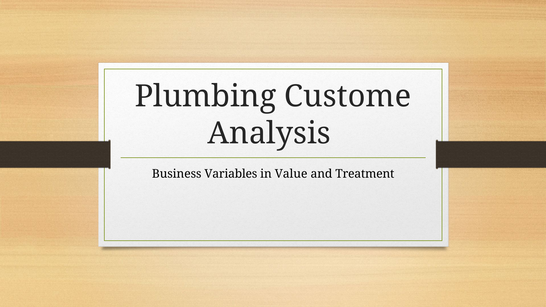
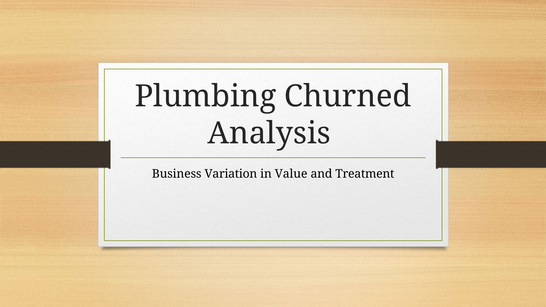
Custome: Custome -> Churned
Variables: Variables -> Variation
